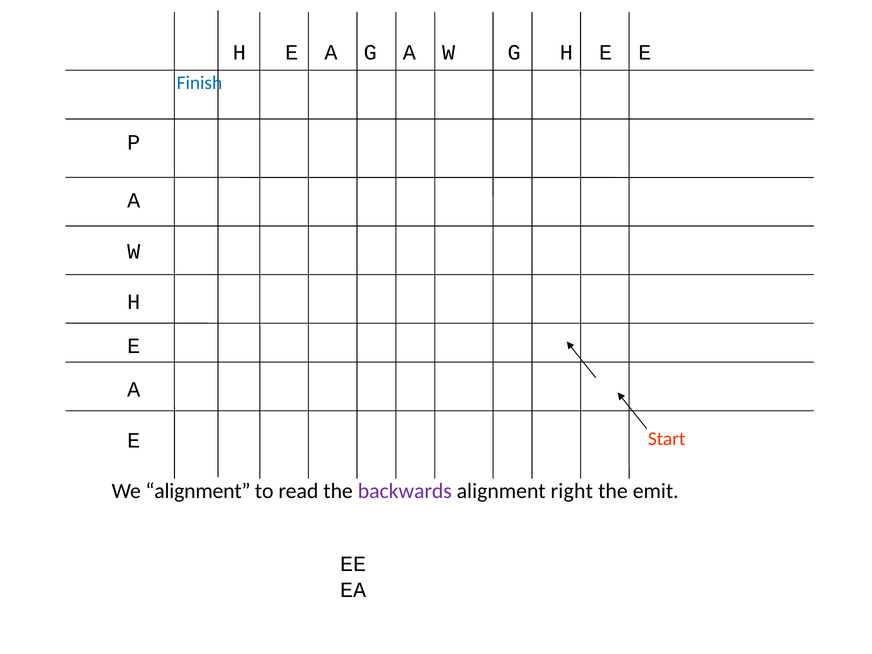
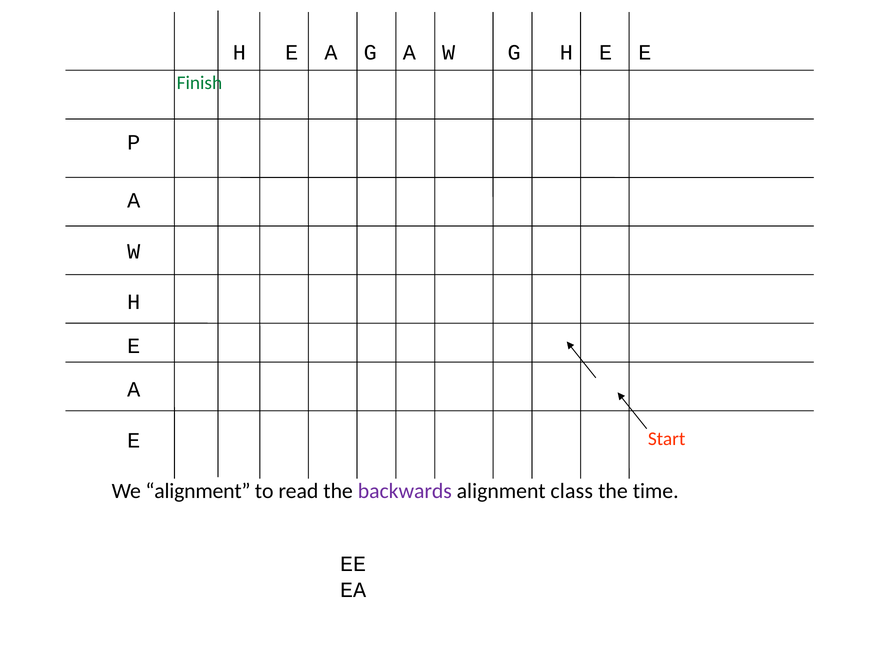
Finish colour: blue -> green
right: right -> class
emit: emit -> time
